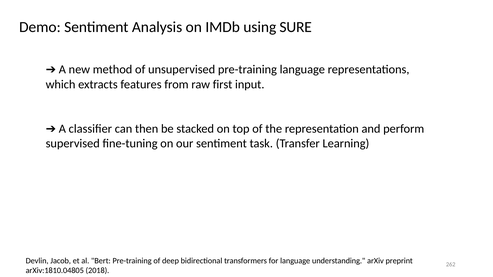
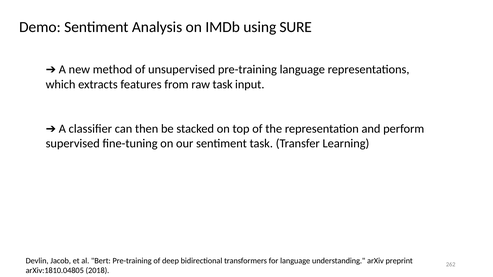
raw first: first -> task
